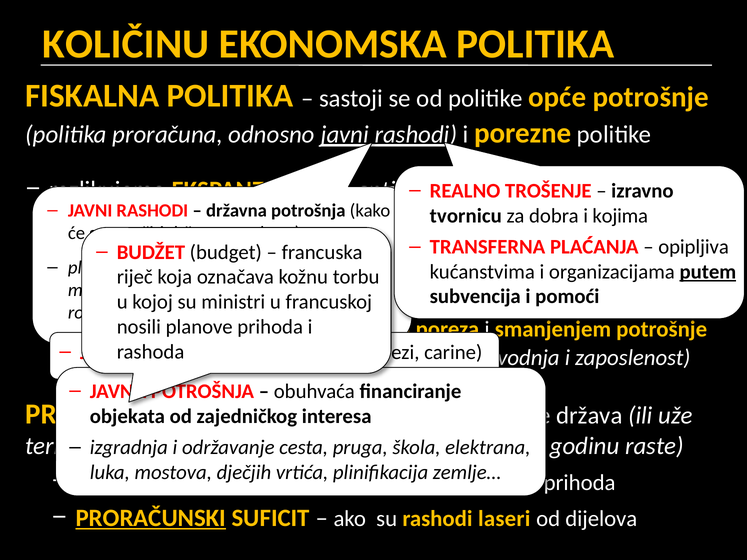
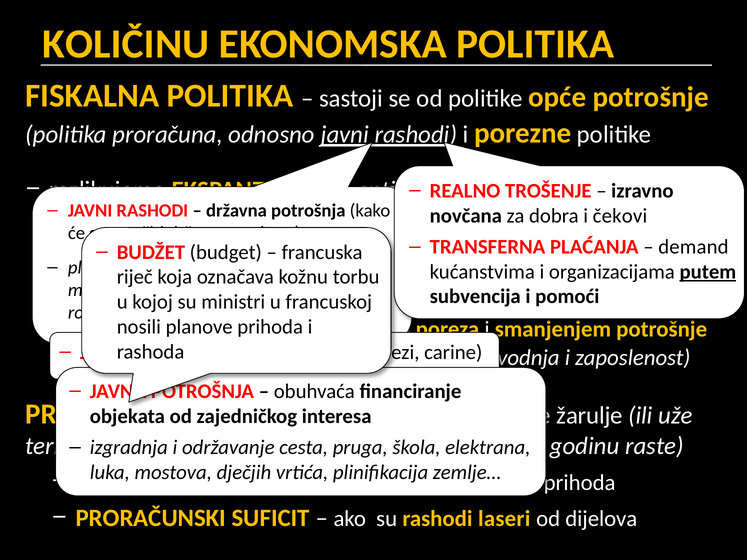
tvornicu: tvornicu -> novčana
kojima: kojima -> čekovi
opipljiva: opipljiva -> demand
država: država -> žarulje
PRORAČUNSKI at (151, 518) underline: present -> none
